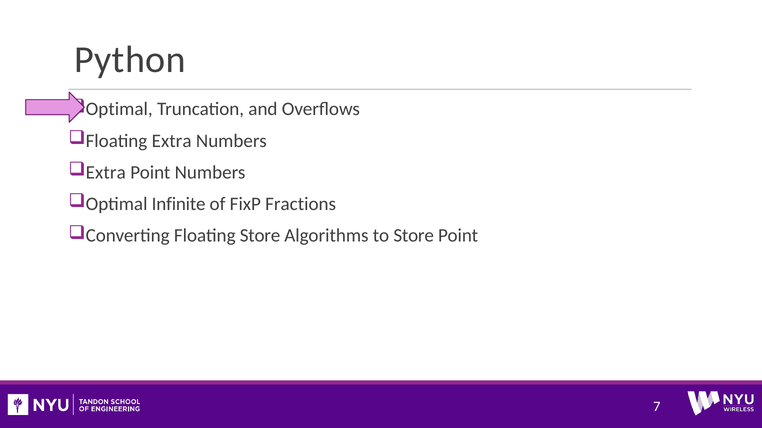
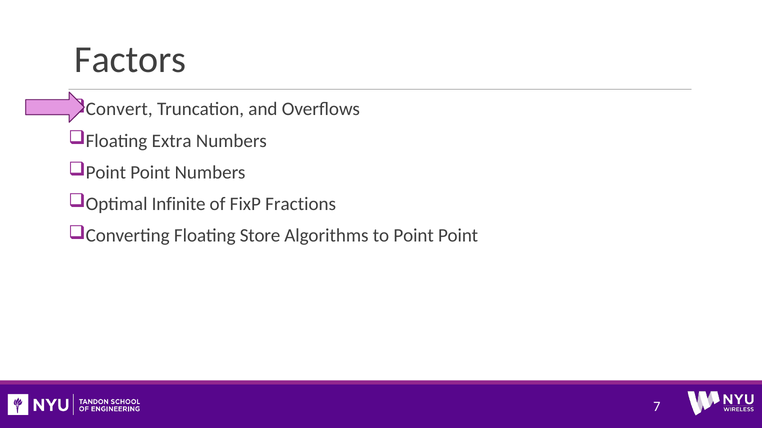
Python: Python -> Factors
Optimal at (119, 109): Optimal -> Convert
Extra at (106, 173): Extra -> Point
to Store: Store -> Point
